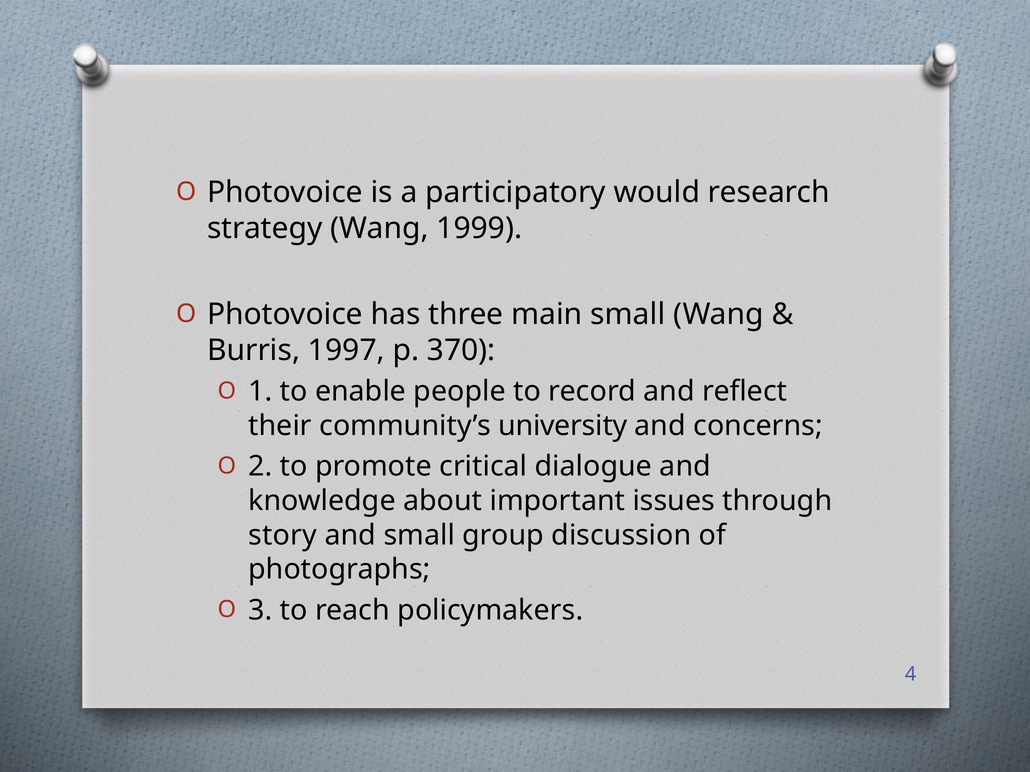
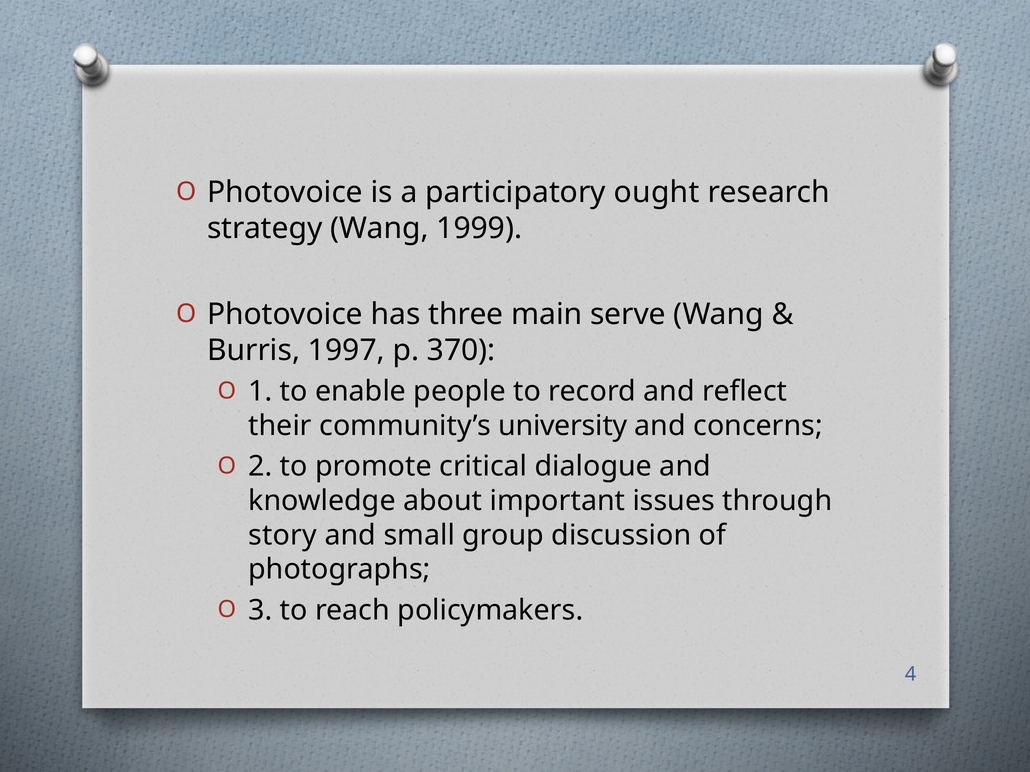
would: would -> ought
main small: small -> serve
